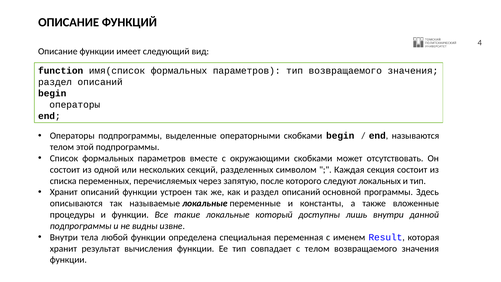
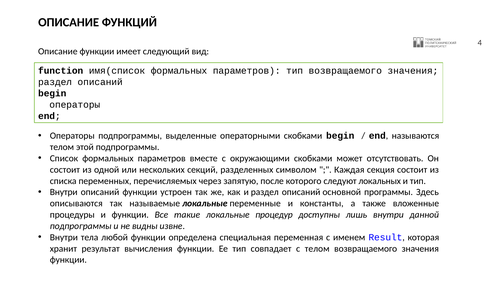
Хранит at (64, 192): Хранит -> Внутри
который: который -> процедур
